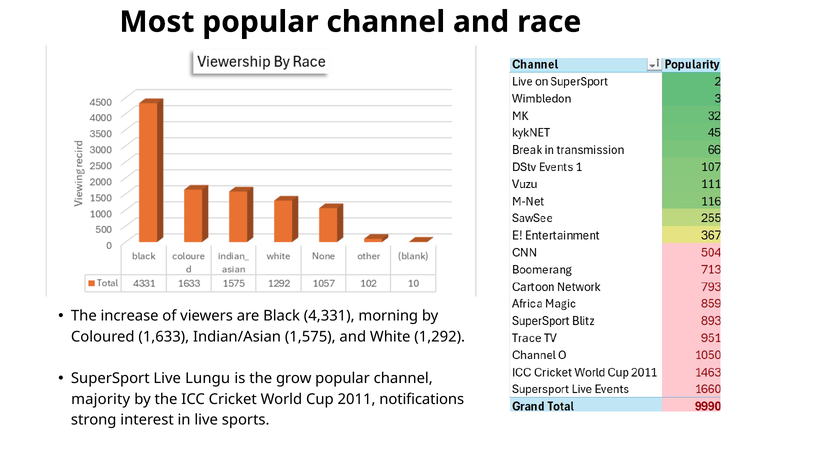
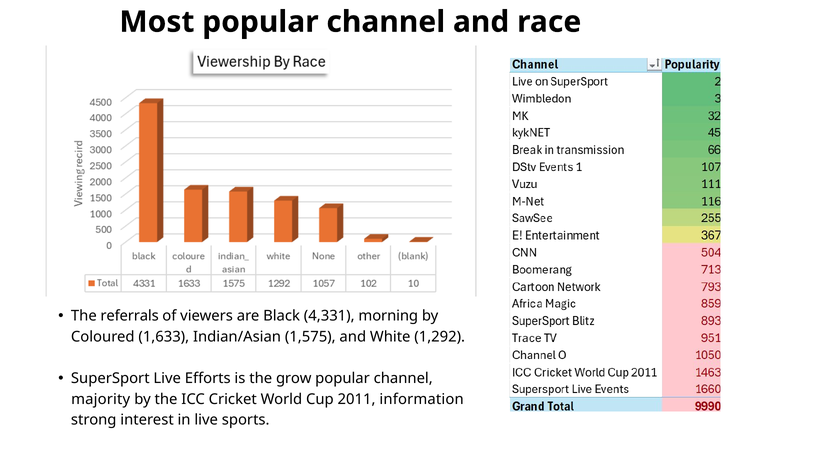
increase: increase -> referrals
Lungu: Lungu -> Efforts
notifications: notifications -> information
